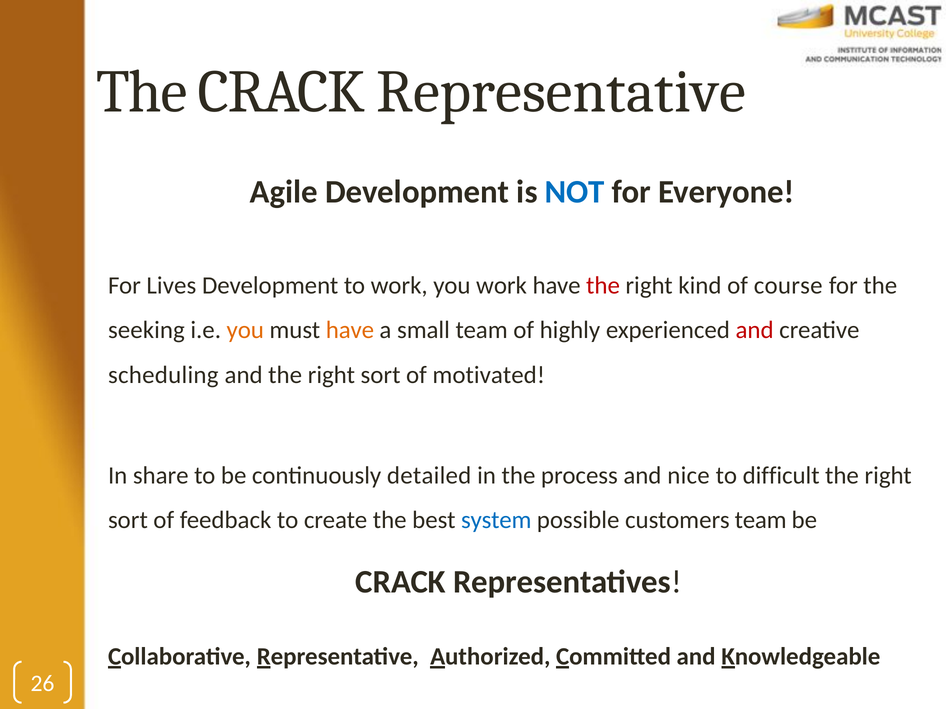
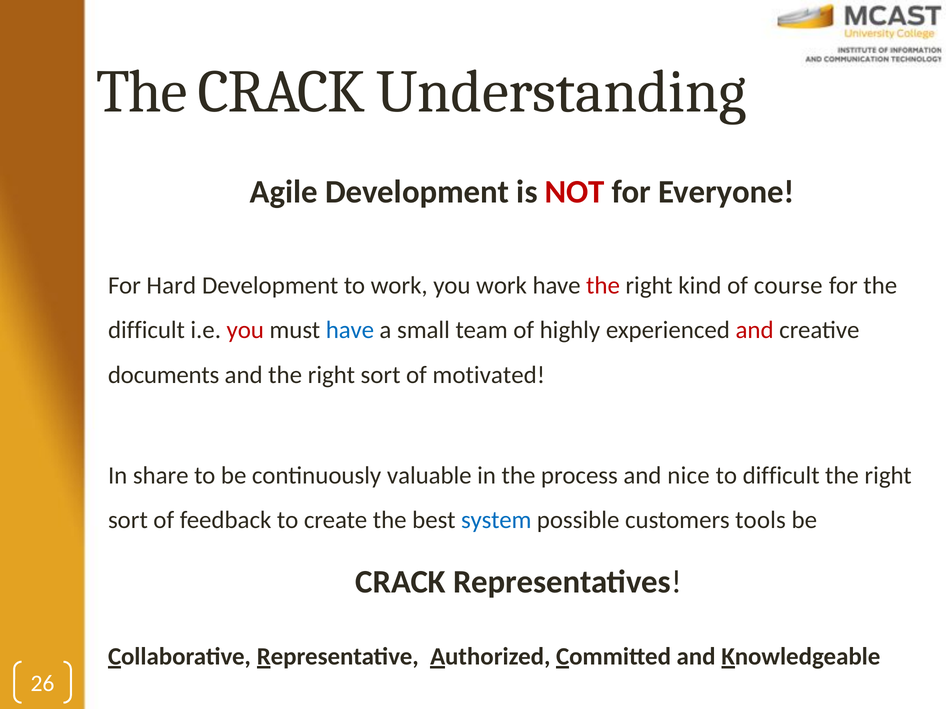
CRACK Representative: Representative -> Understanding
NOT colour: blue -> red
Lives: Lives -> Hard
seeking at (146, 330): seeking -> difficult
you at (245, 330) colour: orange -> red
have at (350, 330) colour: orange -> blue
scheduling: scheduling -> documents
detailed: detailed -> valuable
customers team: team -> tools
